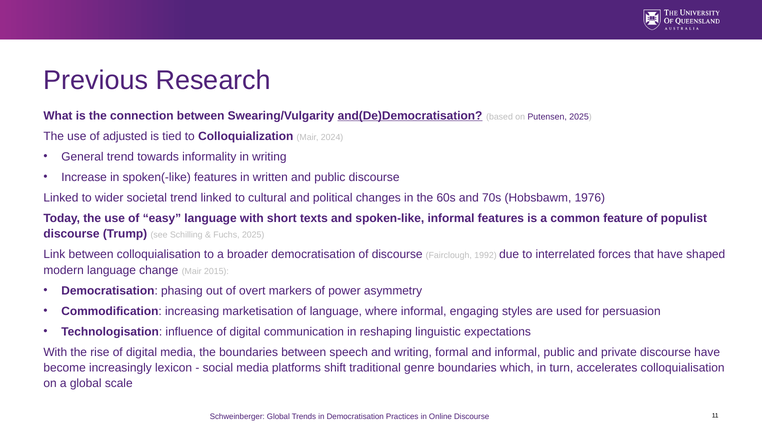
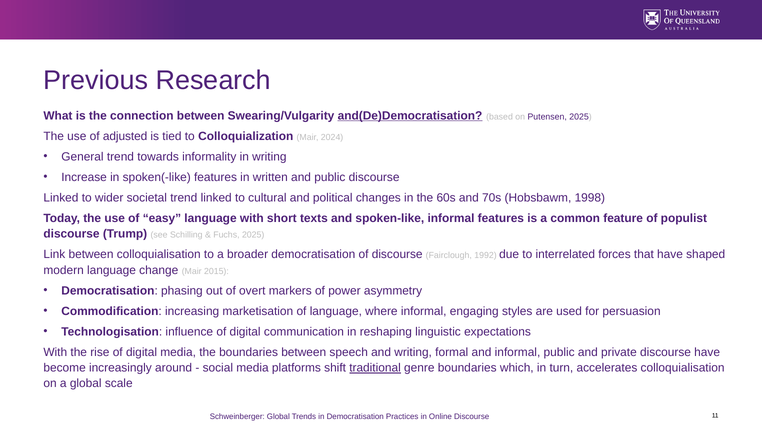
1976: 1976 -> 1998
lexicon: lexicon -> around
traditional underline: none -> present
